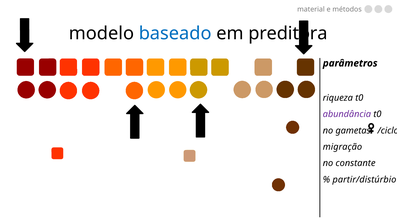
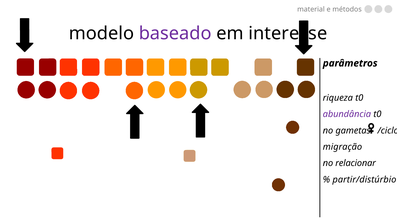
baseado colour: blue -> purple
preditora: preditora -> interesse
constante: constante -> relacionar
